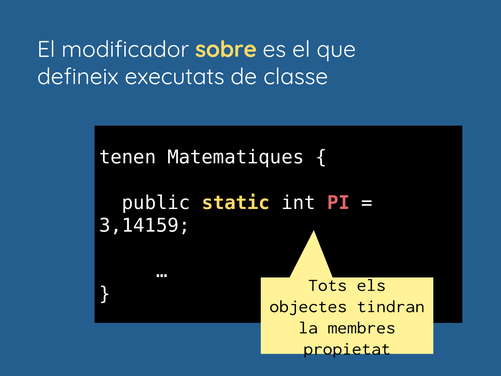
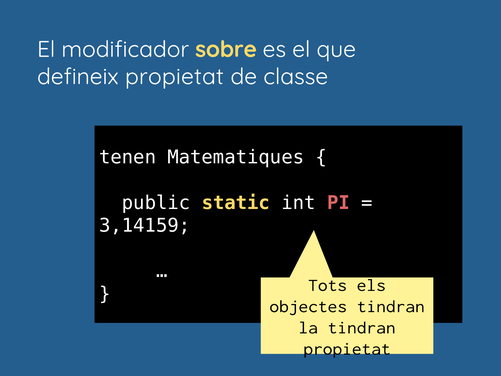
defineix executats: executats -> propietat
la membres: membres -> tindran
